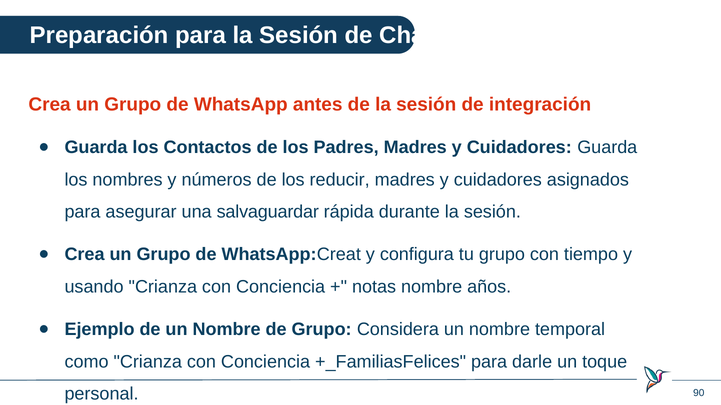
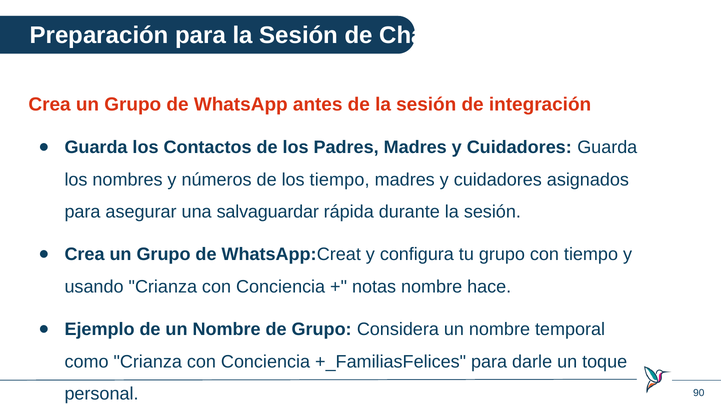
los reducir: reducir -> tiempo
años: años -> hace
